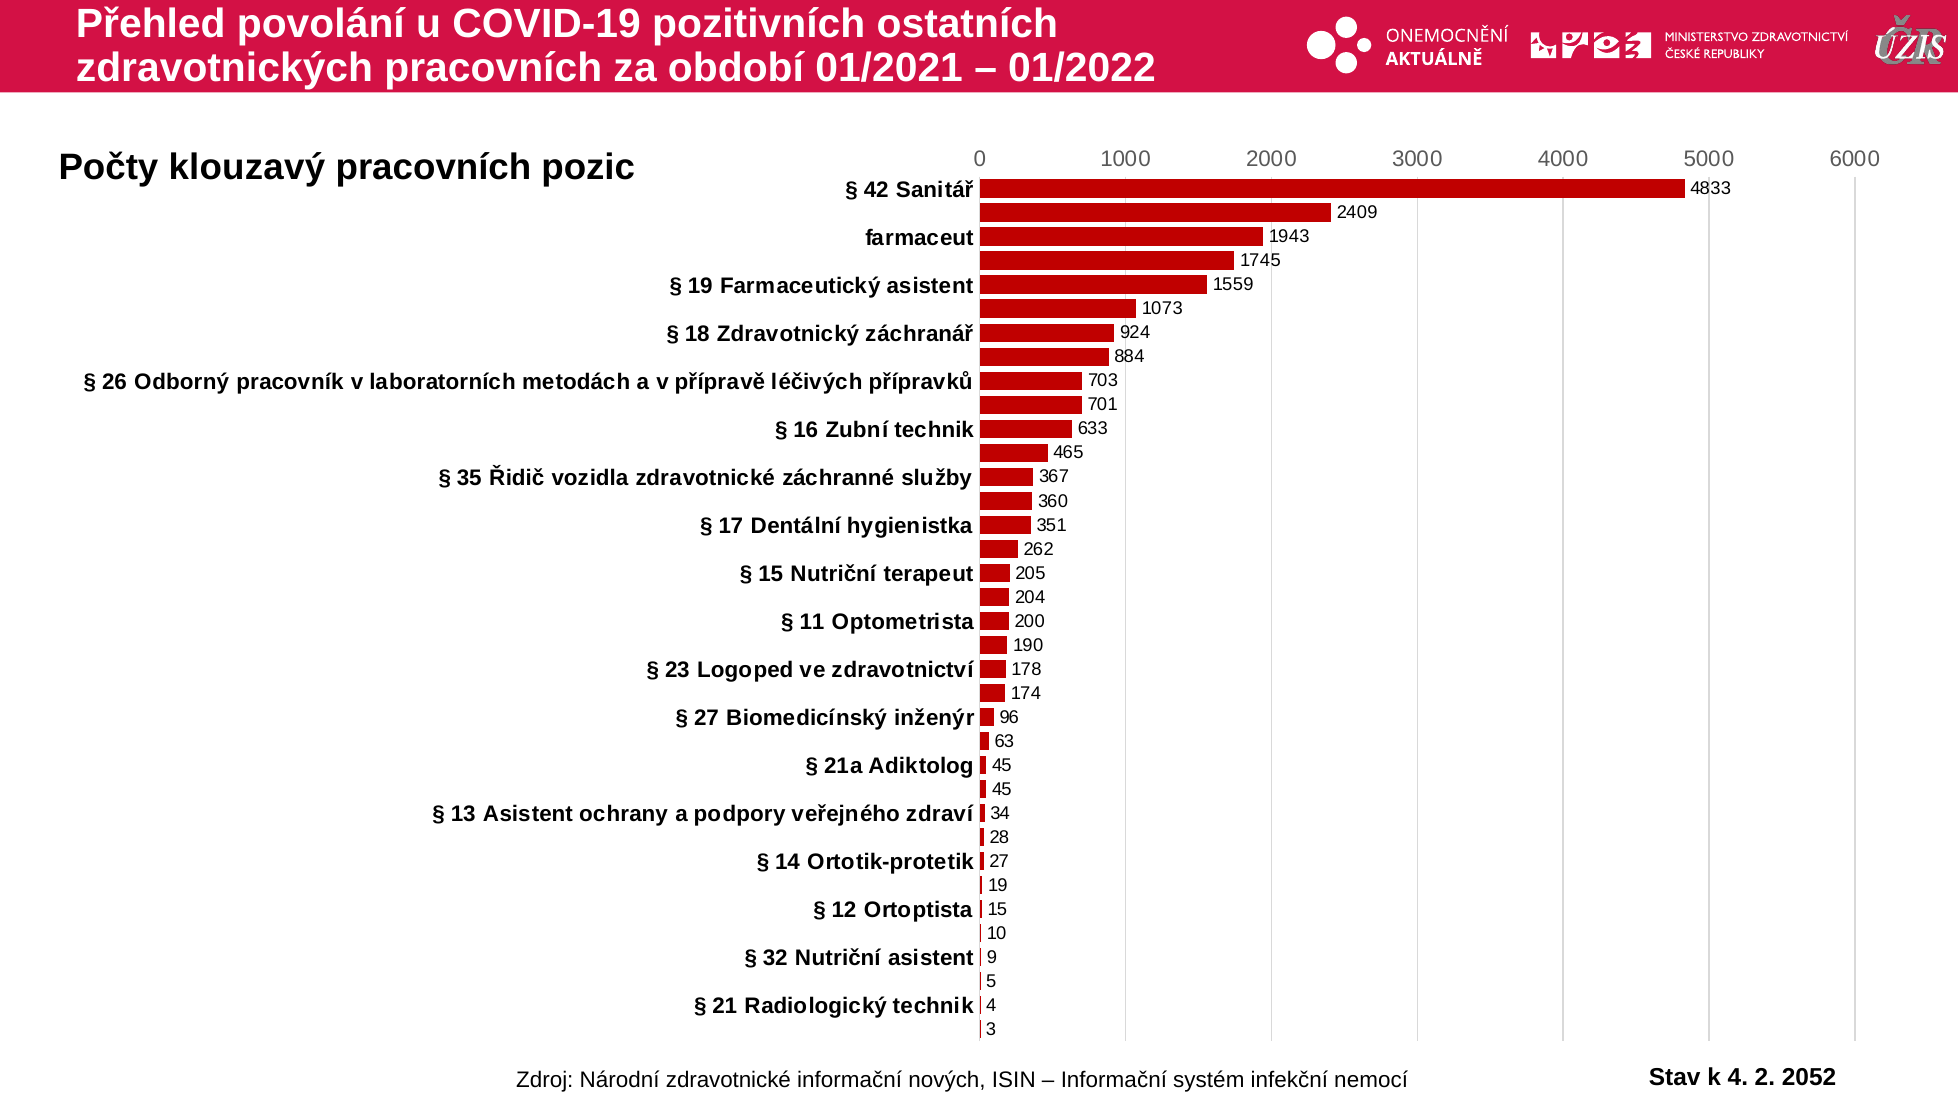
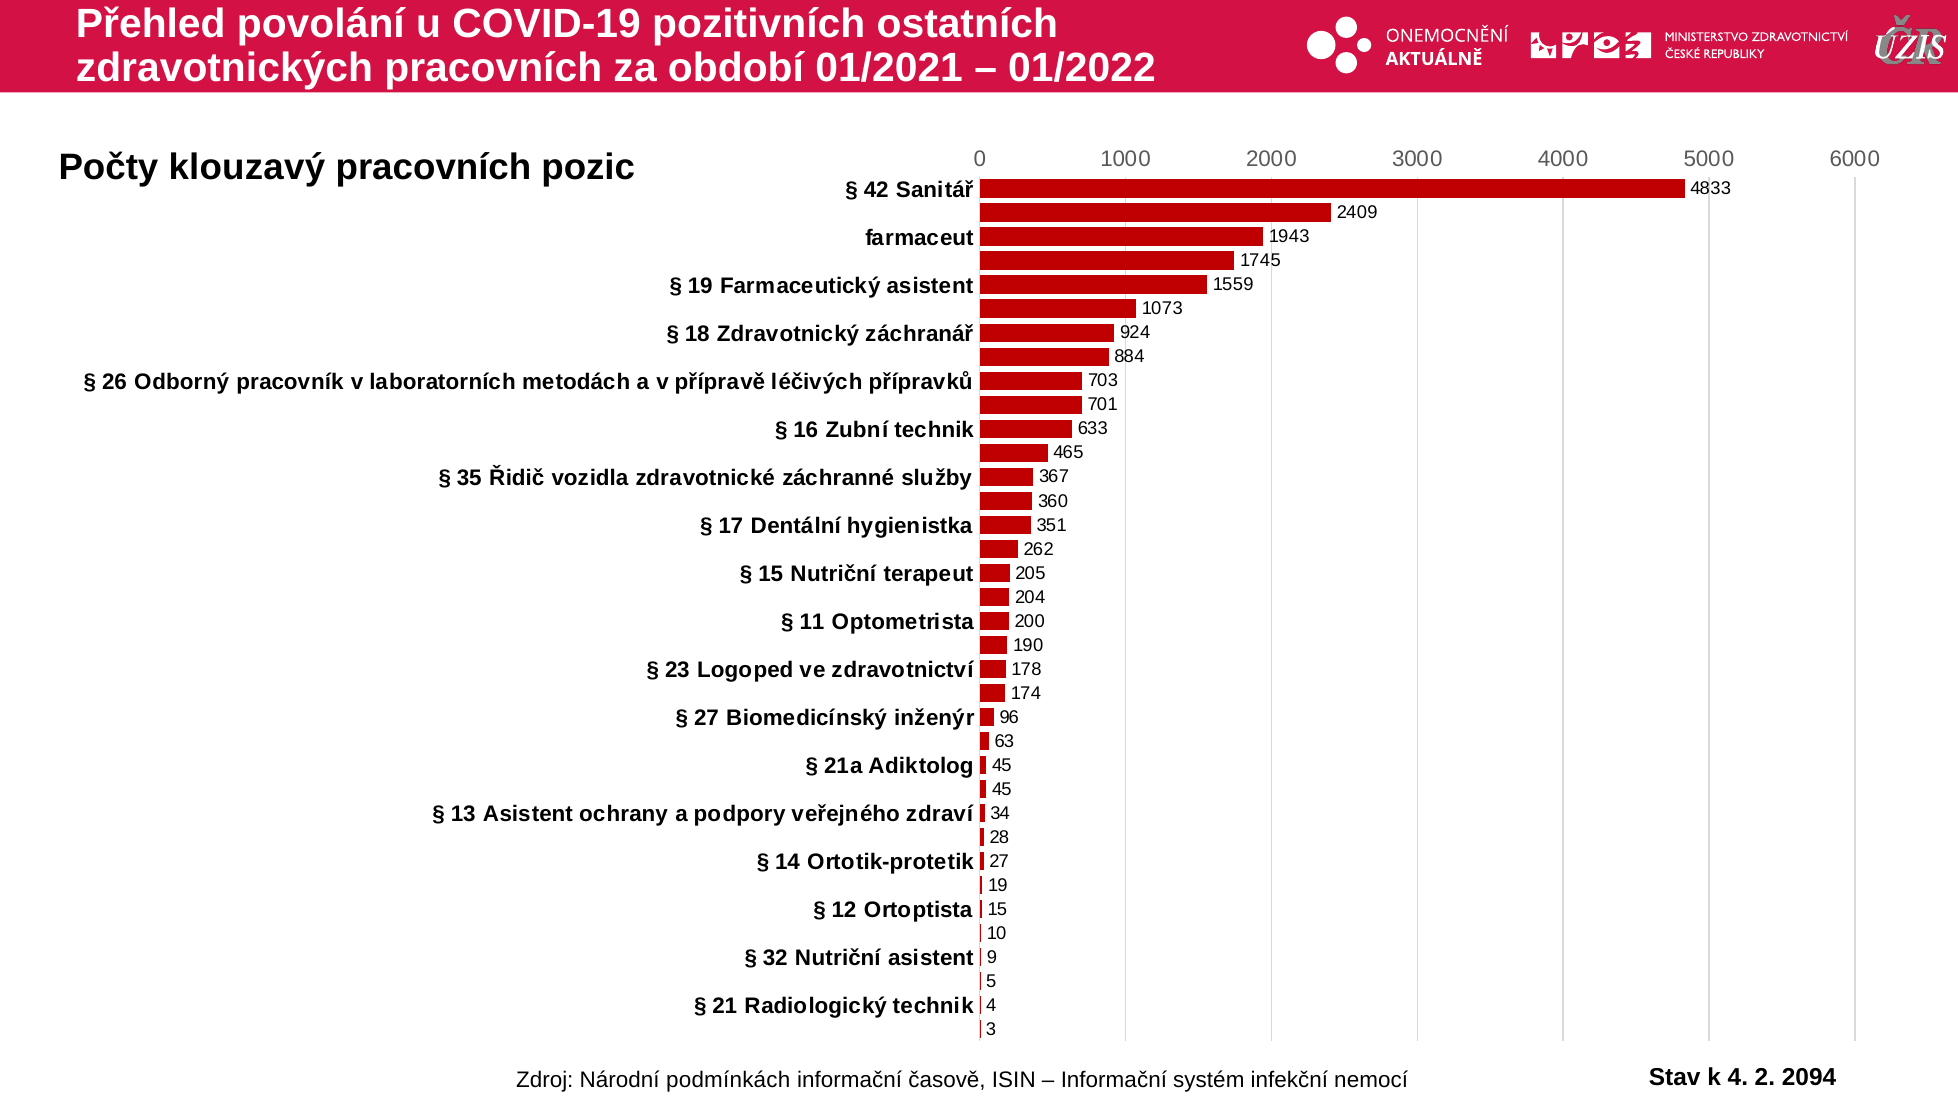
2052: 2052 -> 2094
Národní zdravotnické: zdravotnické -> podmínkách
nových: nových -> časově
